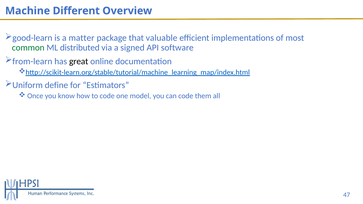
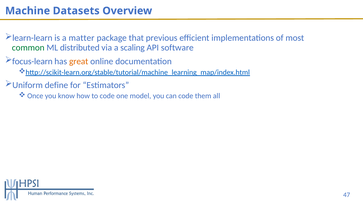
Different: Different -> Datasets
good-learn: good-learn -> learn-learn
valuable: valuable -> previous
signed: signed -> scaling
from-learn: from-learn -> focus-learn
great colour: black -> orange
